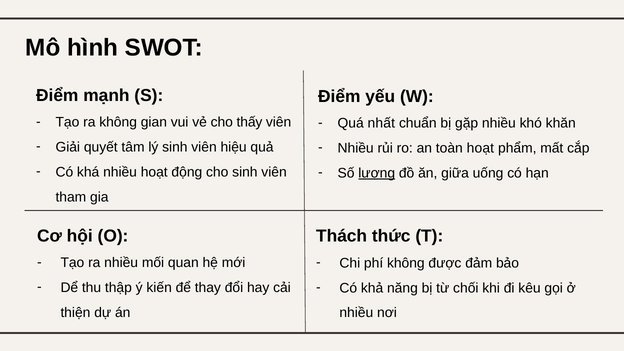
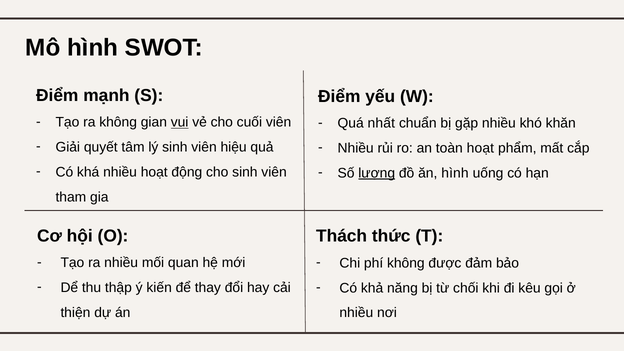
vui underline: none -> present
thấy: thấy -> cuối
ăn giữa: giữa -> hình
